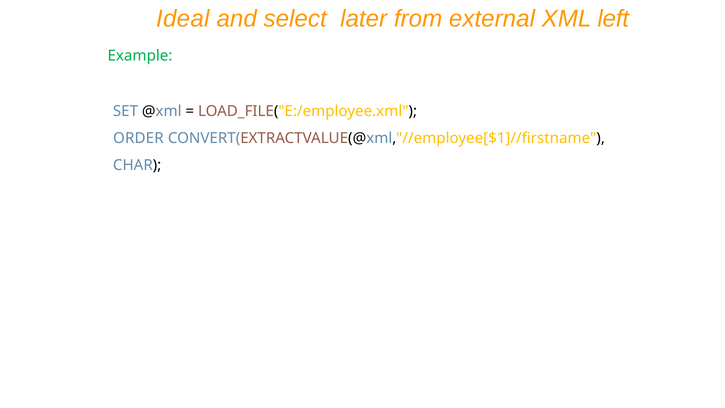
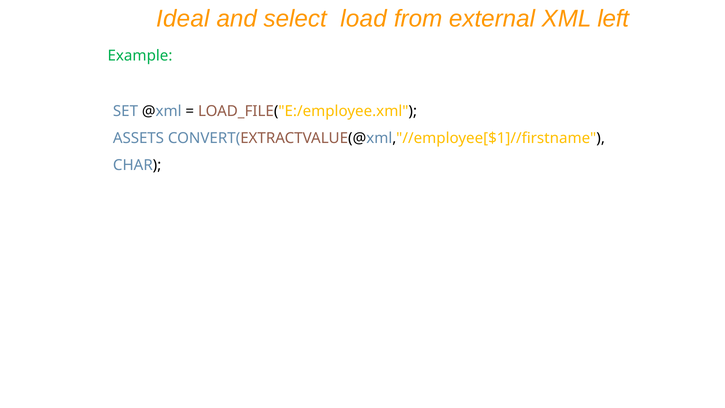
later: later -> load
ORDER: ORDER -> ASSETS
